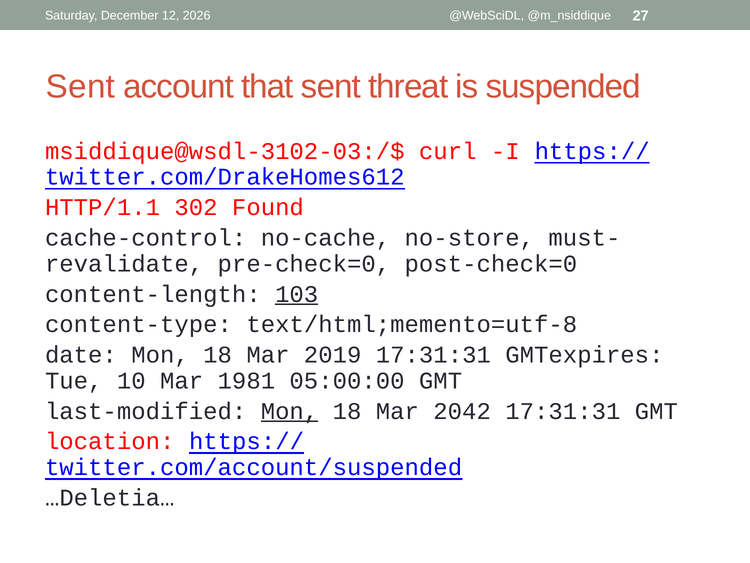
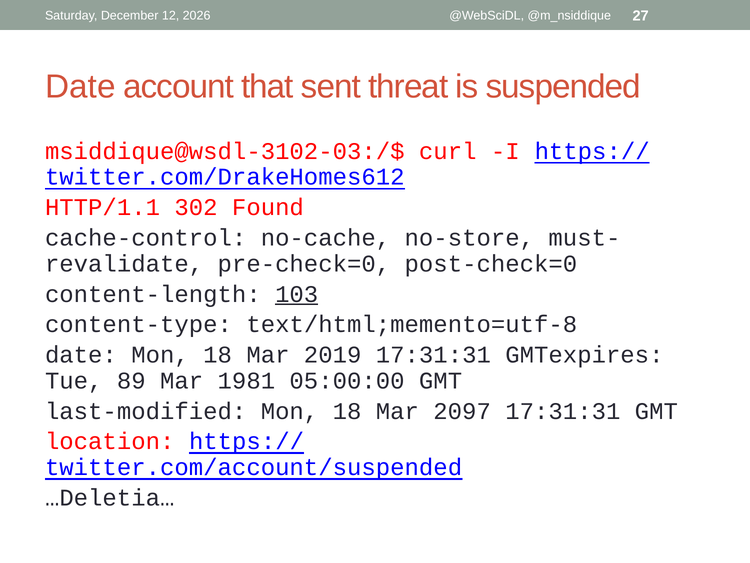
Sent at (80, 87): Sent -> Date
10: 10 -> 89
Mon at (289, 411) underline: present -> none
2042: 2042 -> 2097
